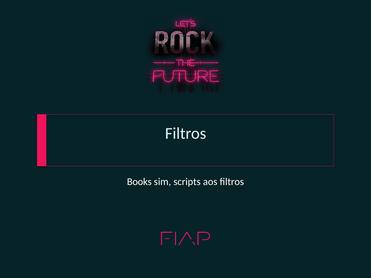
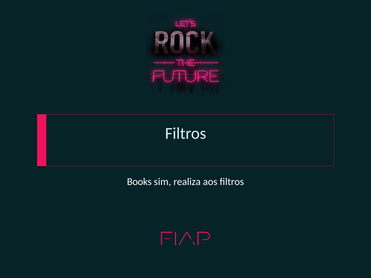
scripts: scripts -> realiza
